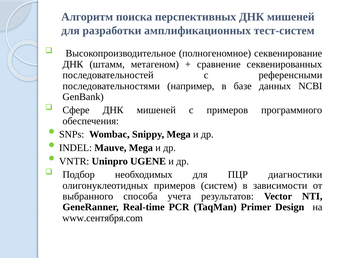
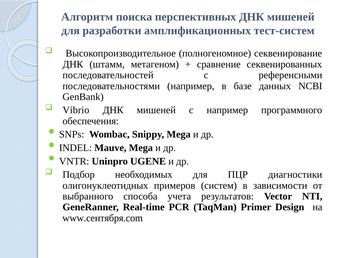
Сфере: Сфере -> Vibrio
с примеров: примеров -> например
